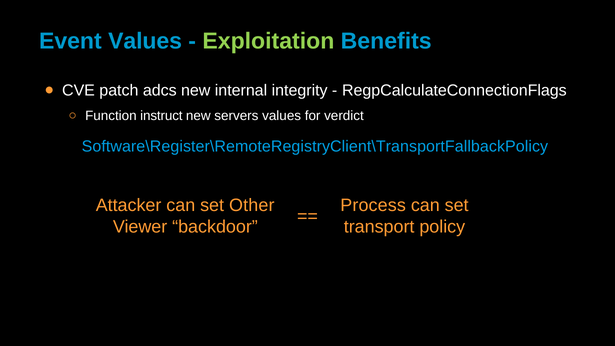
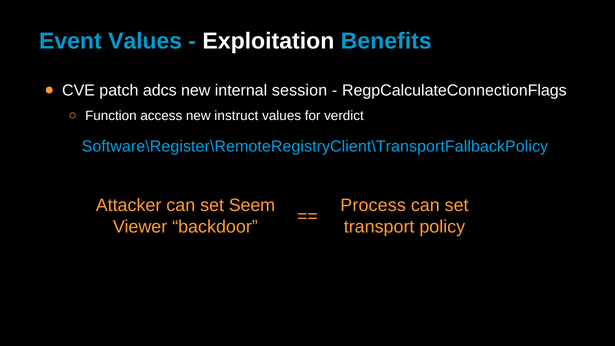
Exploitation colour: light green -> white
integrity: integrity -> session
instruct: instruct -> access
servers: servers -> instruct
Other: Other -> Seem
